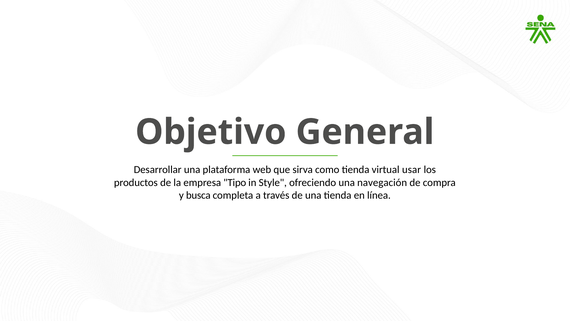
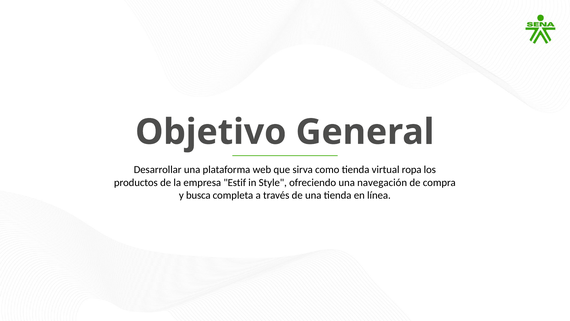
usar: usar -> ropa
Tipo: Tipo -> Estif
